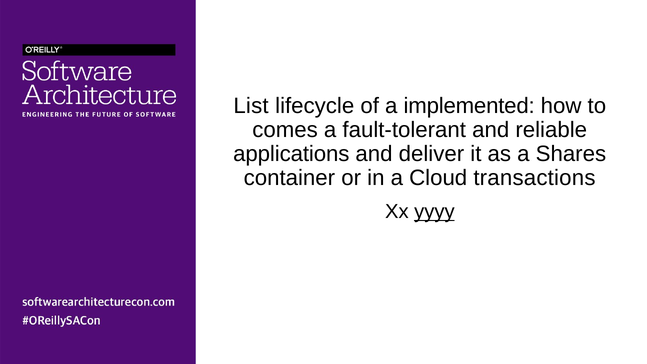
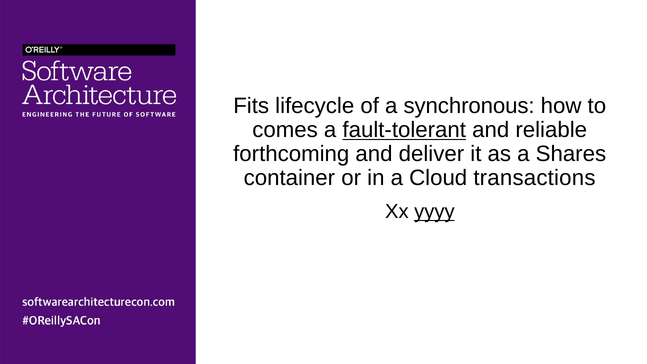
List: List -> Fits
implemented: implemented -> synchronous
fault-tolerant underline: none -> present
applications: applications -> forthcoming
